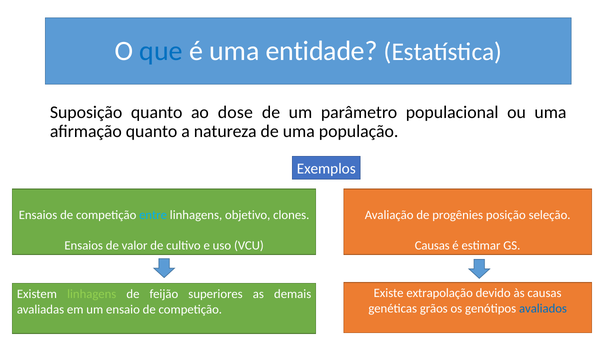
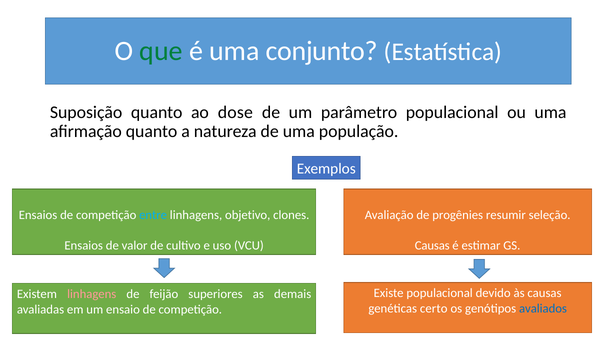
que colour: blue -> green
entidade: entidade -> conjunto
posição: posição -> resumir
Existe extrapolação: extrapolação -> populacional
linhagens at (92, 294) colour: light green -> pink
grãos: grãos -> certo
